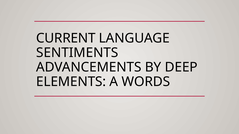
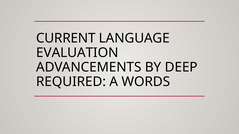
SENTIMENTS: SENTIMENTS -> EVALUATION
ELEMENTS: ELEMENTS -> REQUIRED
